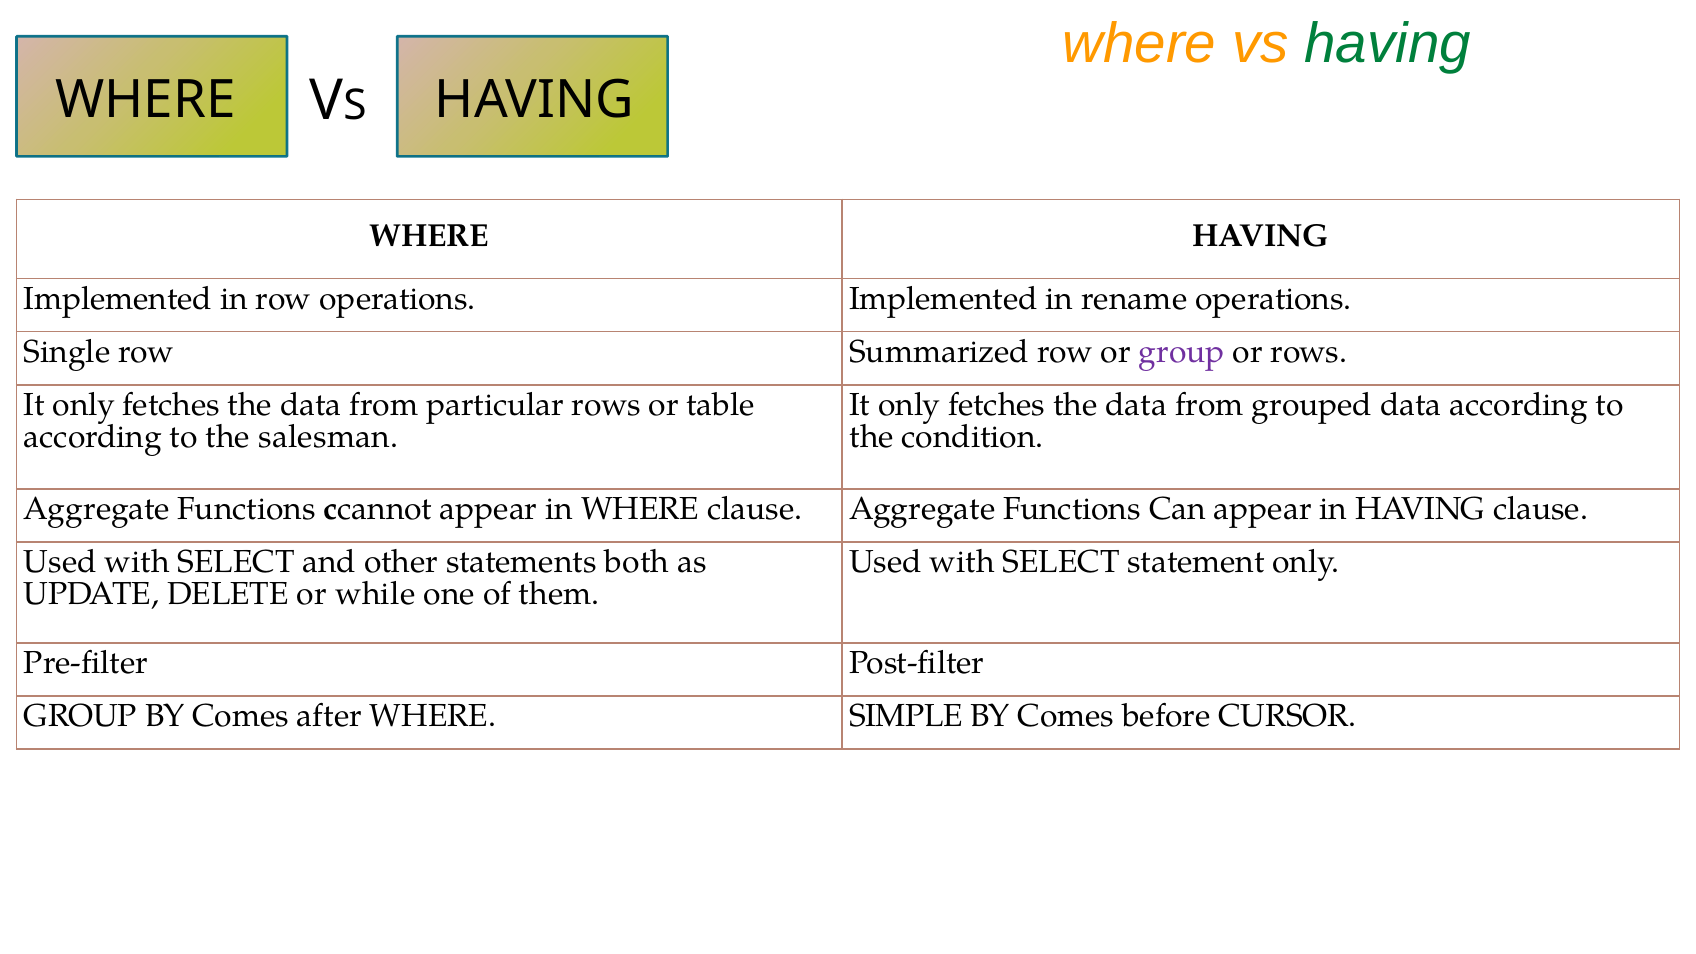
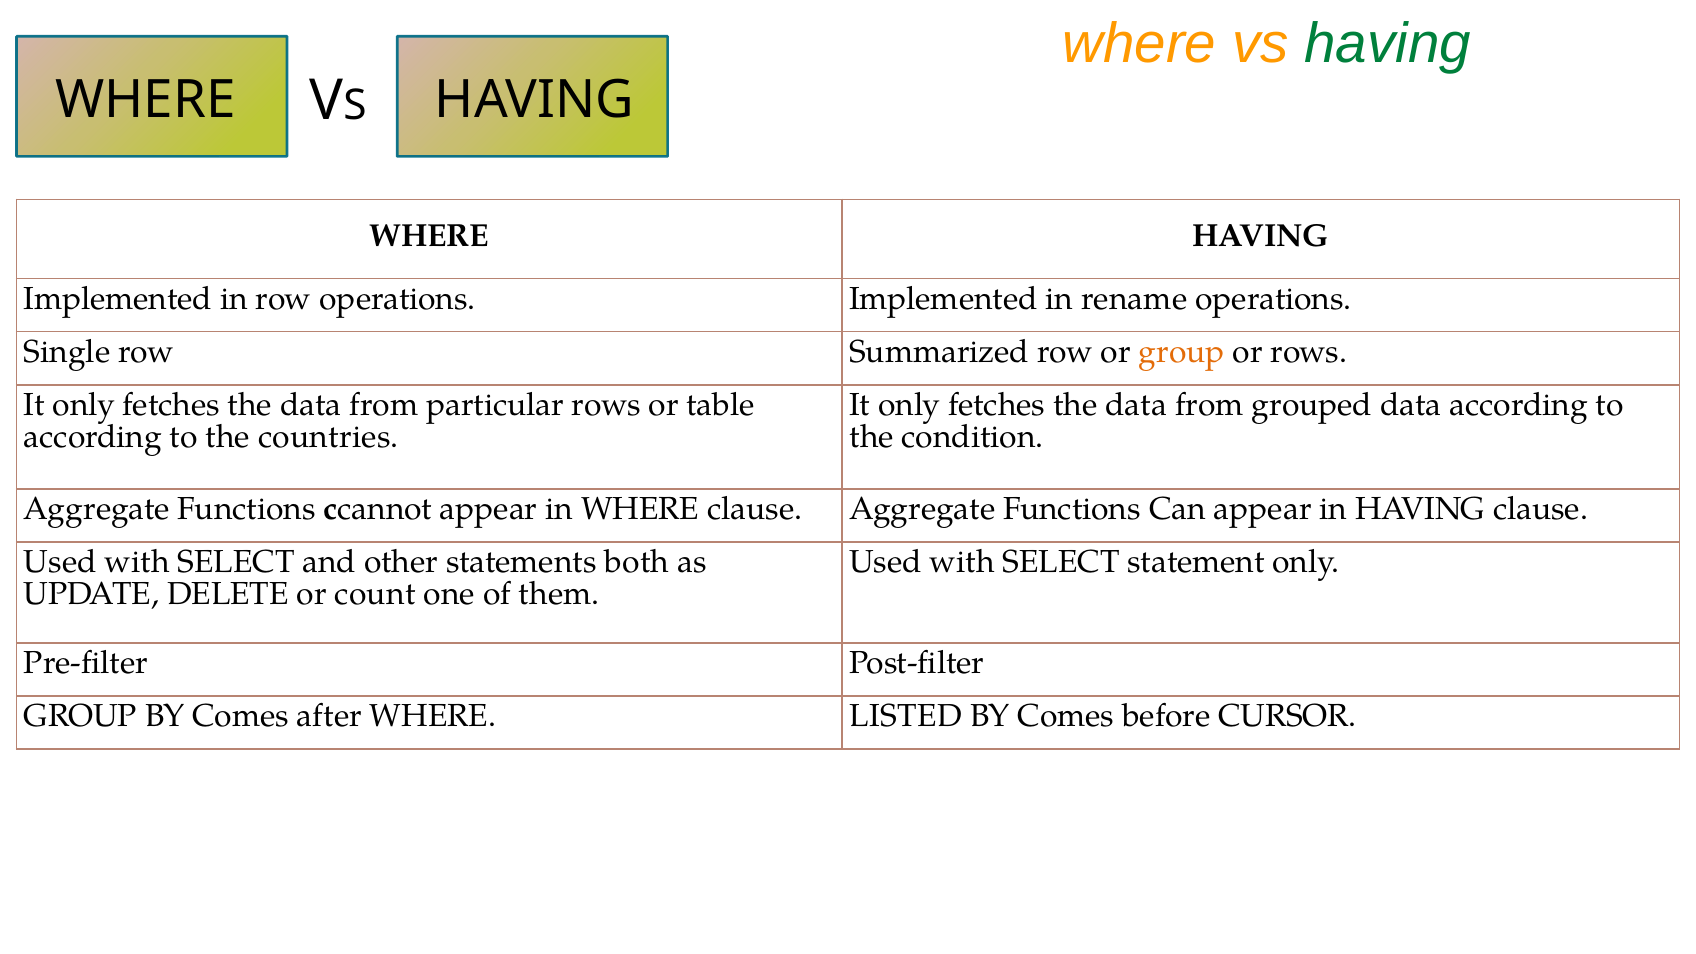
group at (1182, 352) colour: purple -> orange
salesman: salesman -> countries
while: while -> count
SIMPLE: SIMPLE -> LISTED
